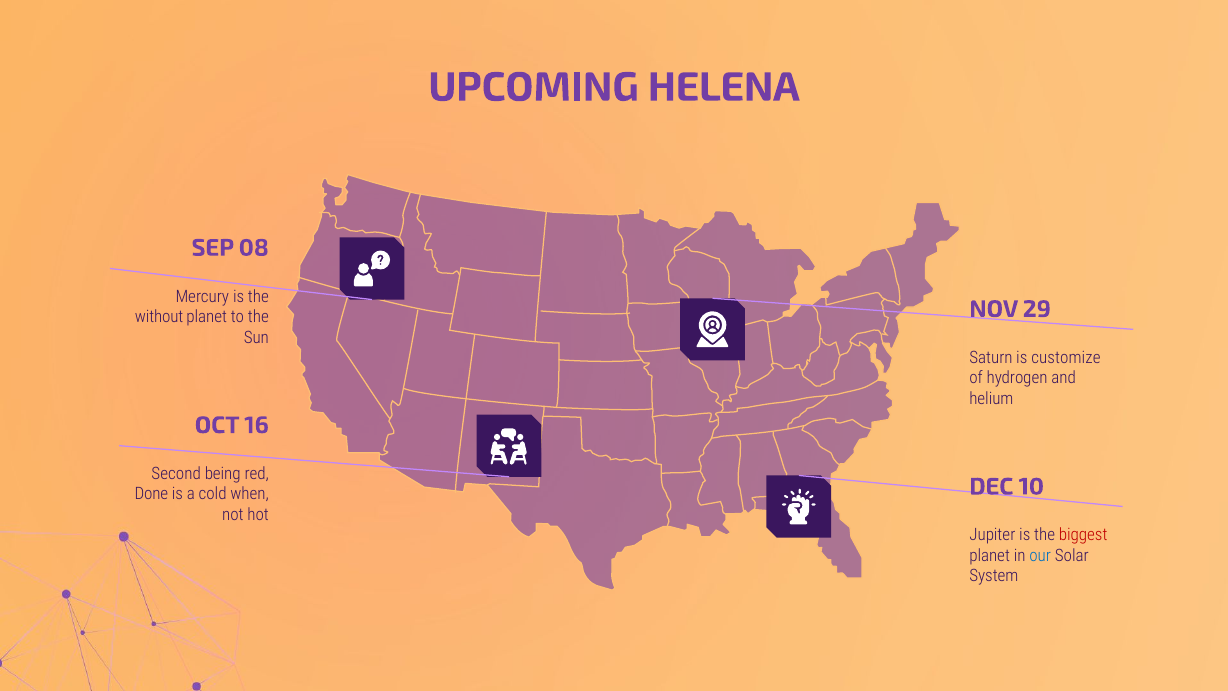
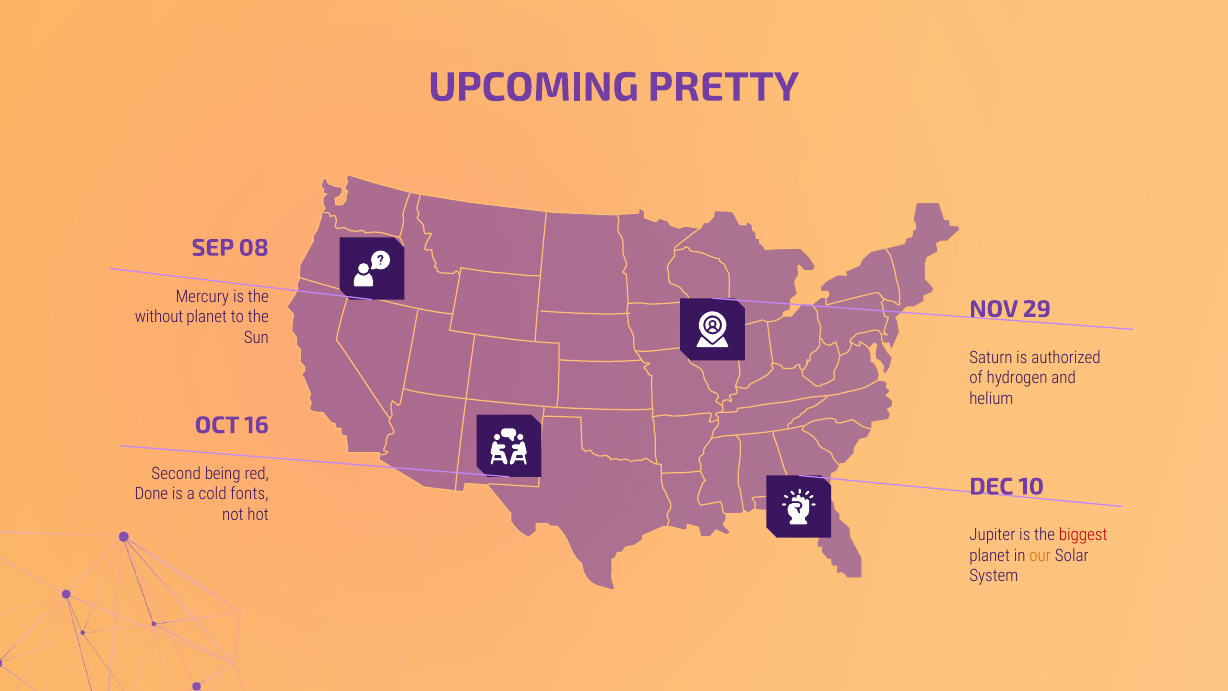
HELENA: HELENA -> PRETTY
customize: customize -> authorized
when: when -> fonts
our colour: blue -> orange
